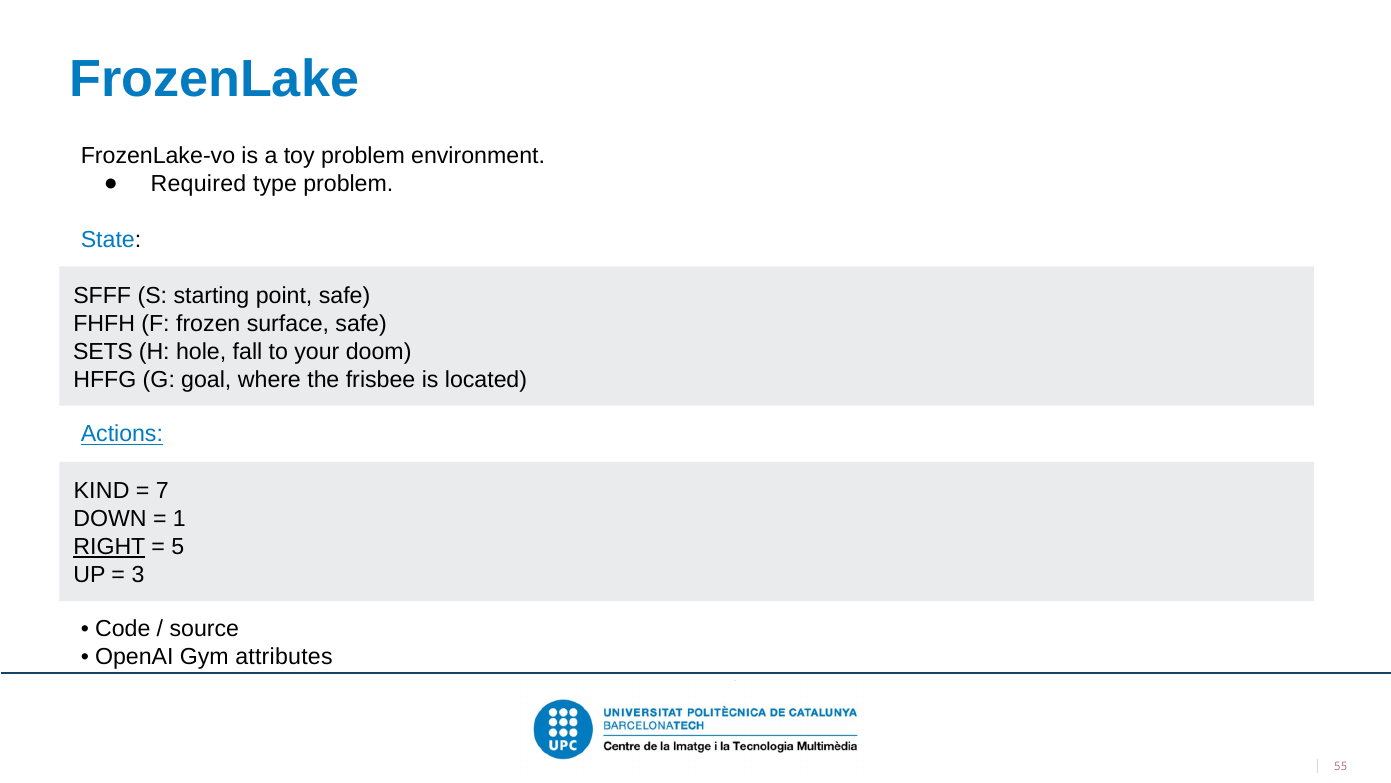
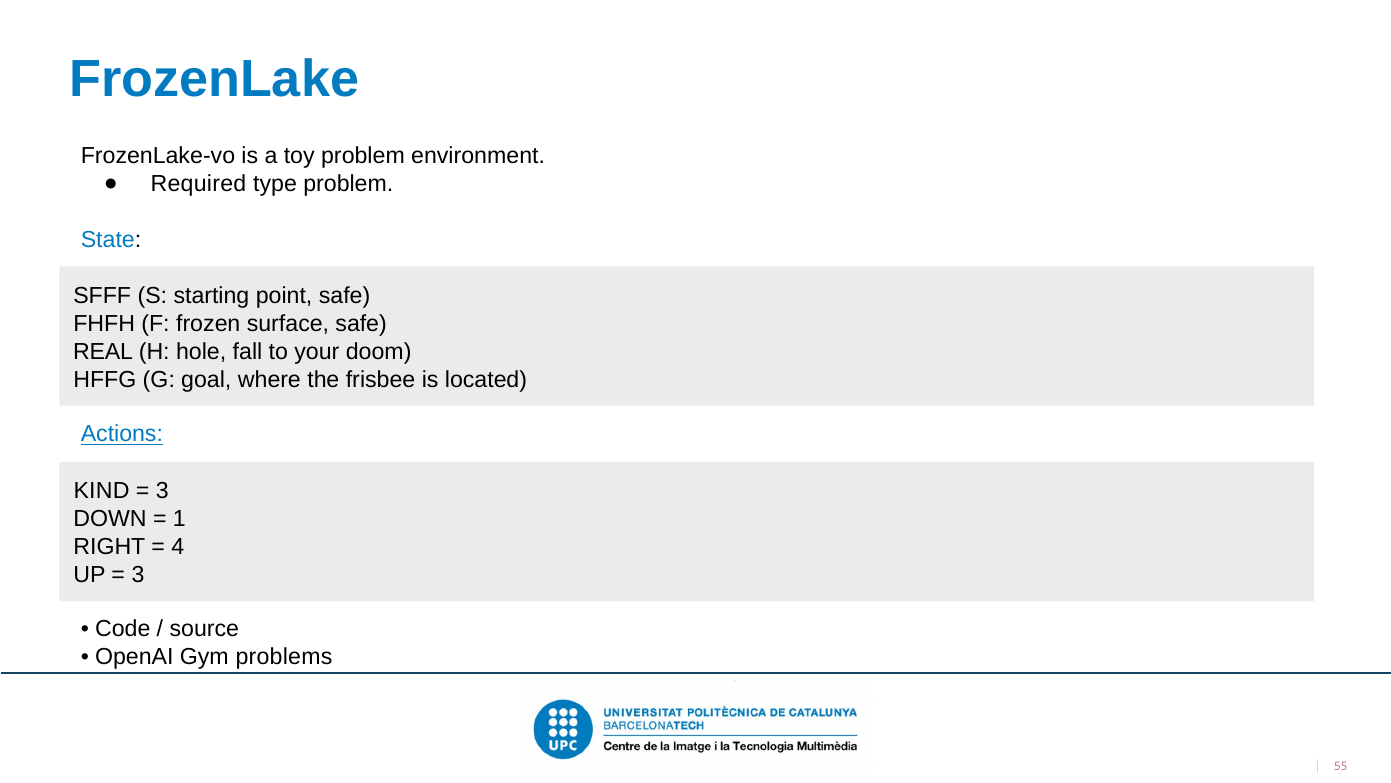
SETS: SETS -> REAL
7 at (162, 491): 7 -> 3
RIGHT underline: present -> none
5: 5 -> 4
attributes: attributes -> problems
